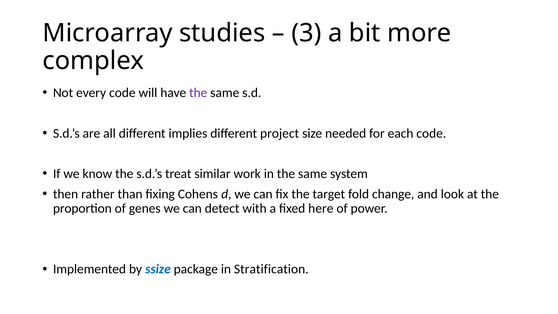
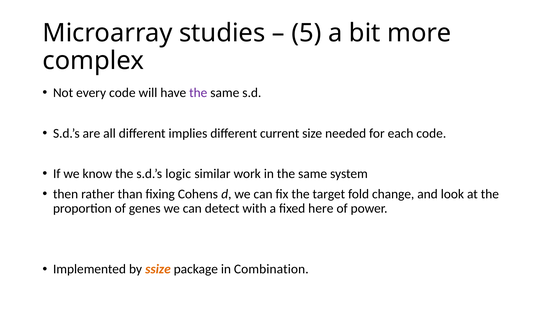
3: 3 -> 5
project: project -> current
treat: treat -> logic
ssize colour: blue -> orange
Stratification: Stratification -> Combination
